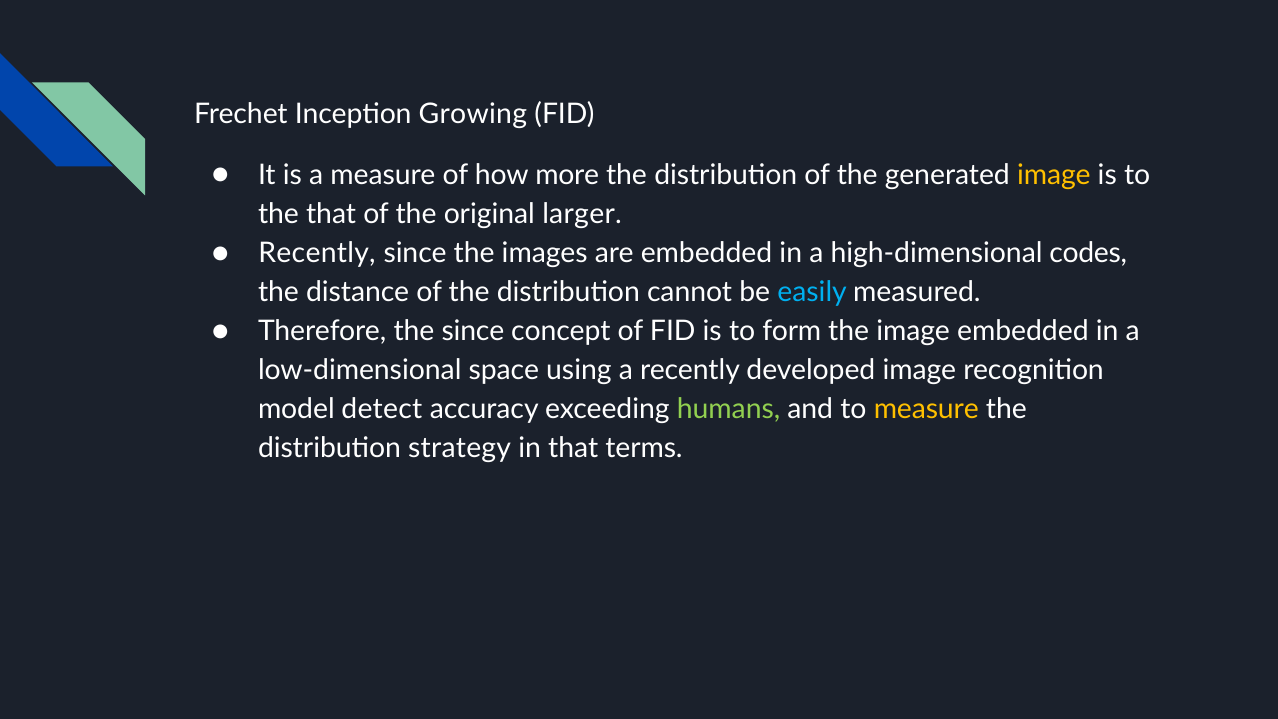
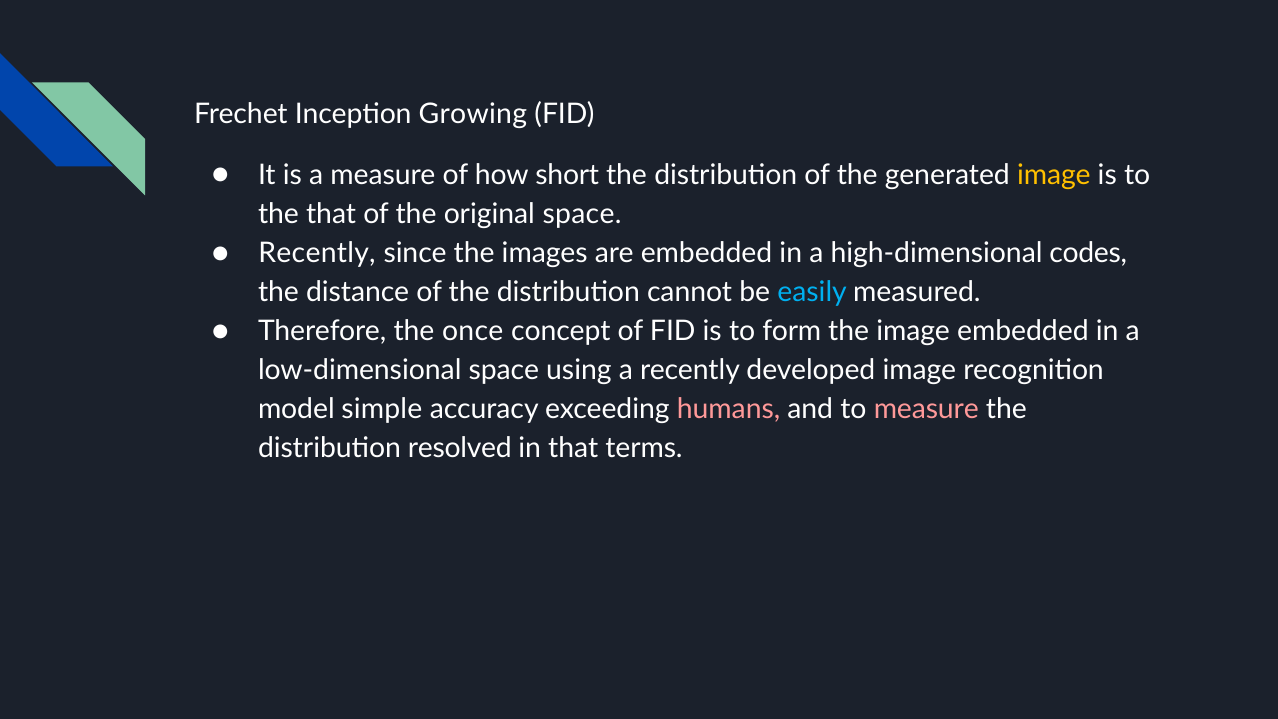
more: more -> short
original larger: larger -> space
the since: since -> once
detect: detect -> simple
humans colour: light green -> pink
measure at (926, 409) colour: yellow -> pink
strategy: strategy -> resolved
